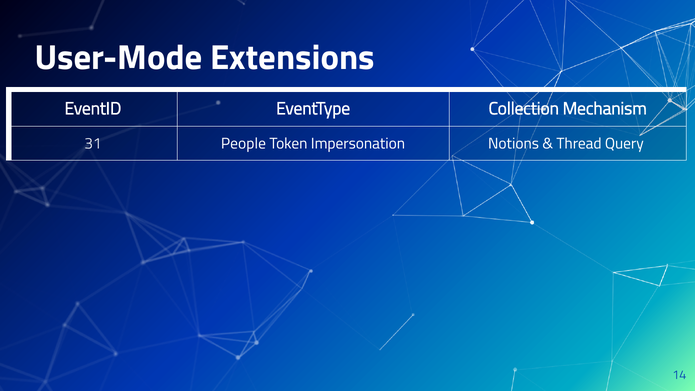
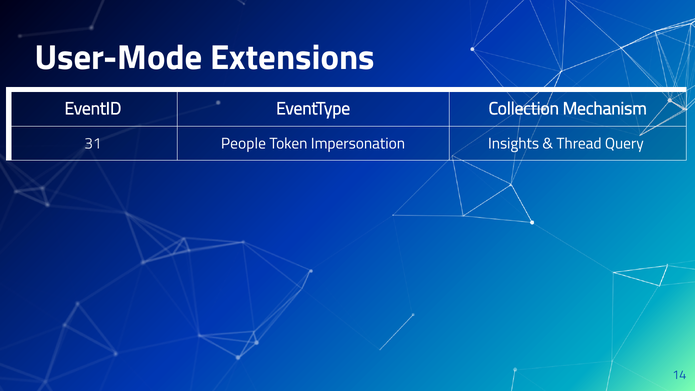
Notions: Notions -> Insights
